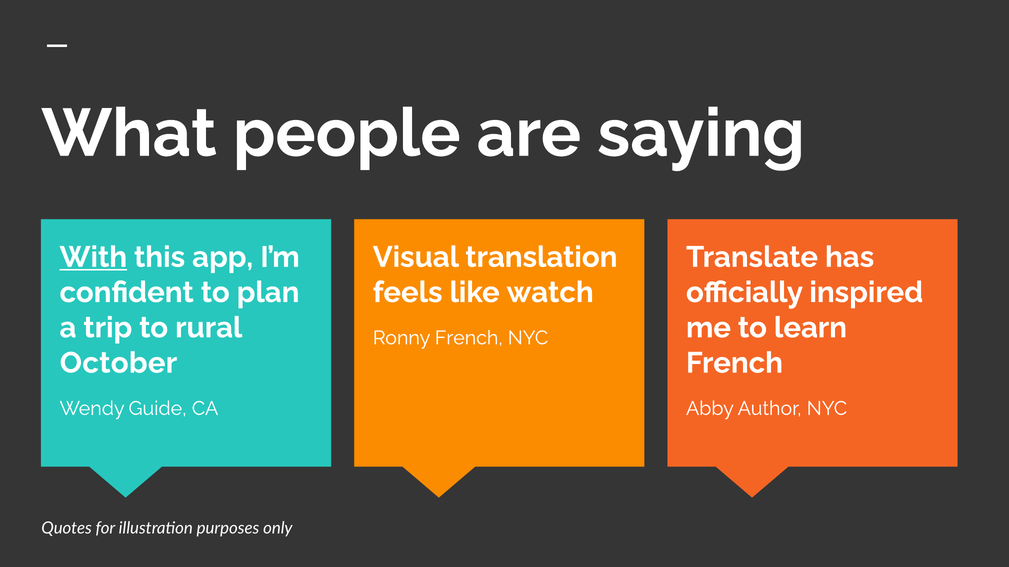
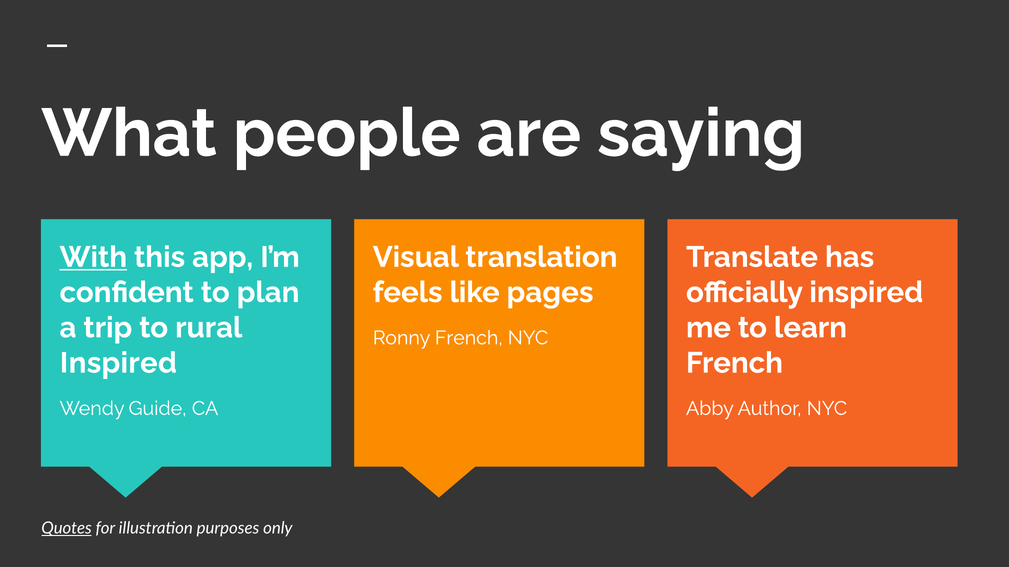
watch: watch -> pages
October at (118, 363): October -> Inspired
Quotes underline: none -> present
